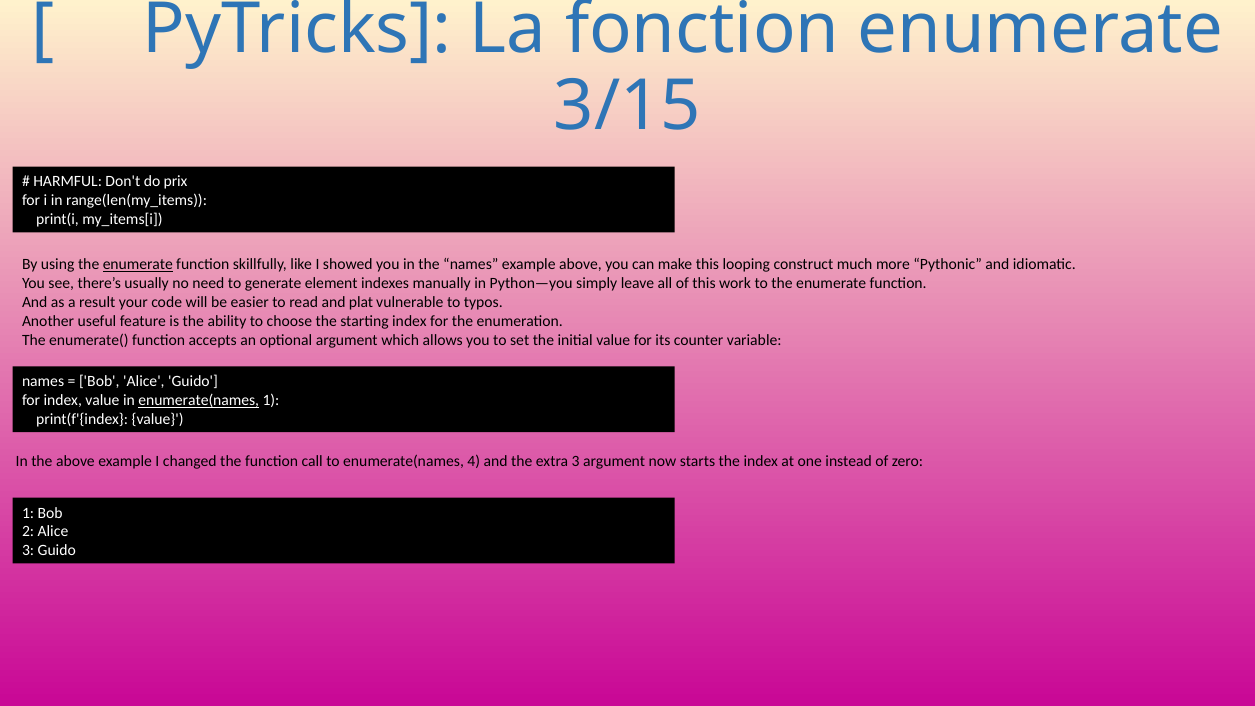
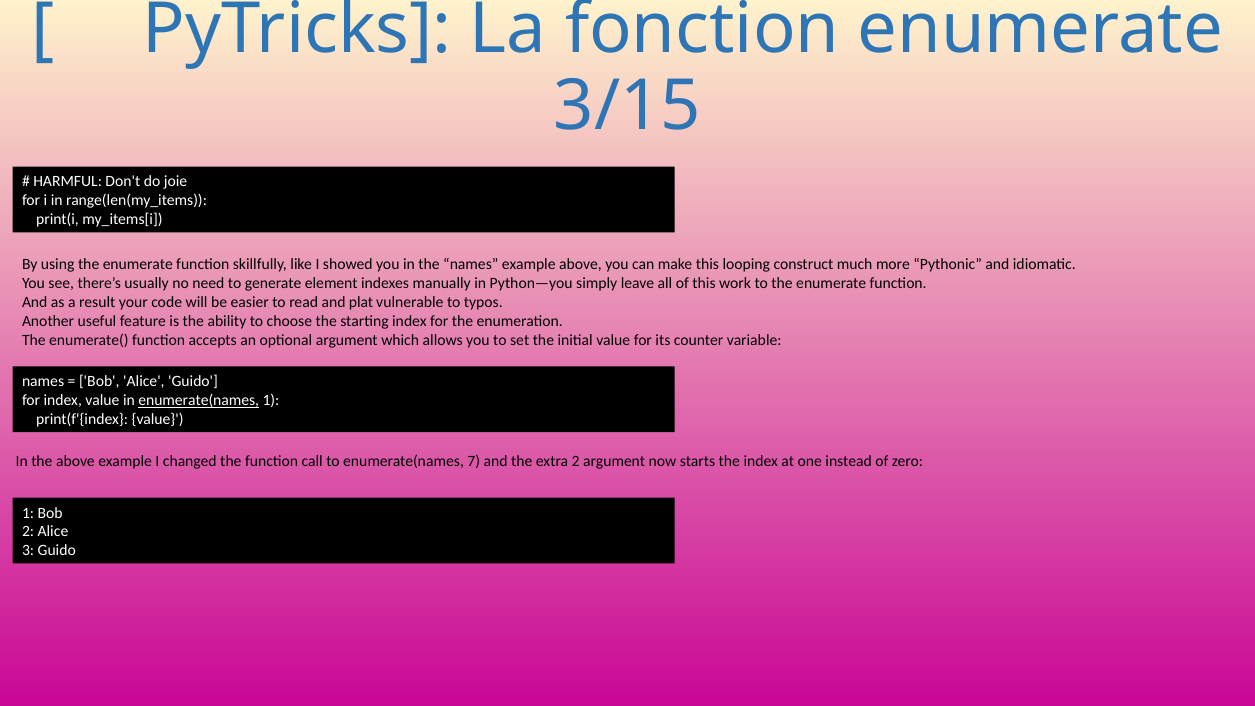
prix: prix -> joie
enumerate at (138, 265) underline: present -> none
4: 4 -> 7
extra 3: 3 -> 2
